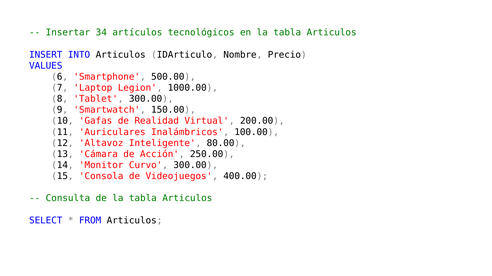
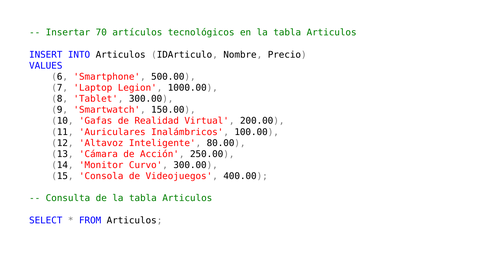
34: 34 -> 70
